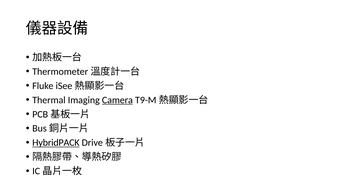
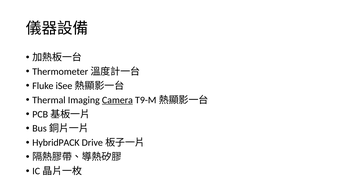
HybridPACK underline: present -> none
